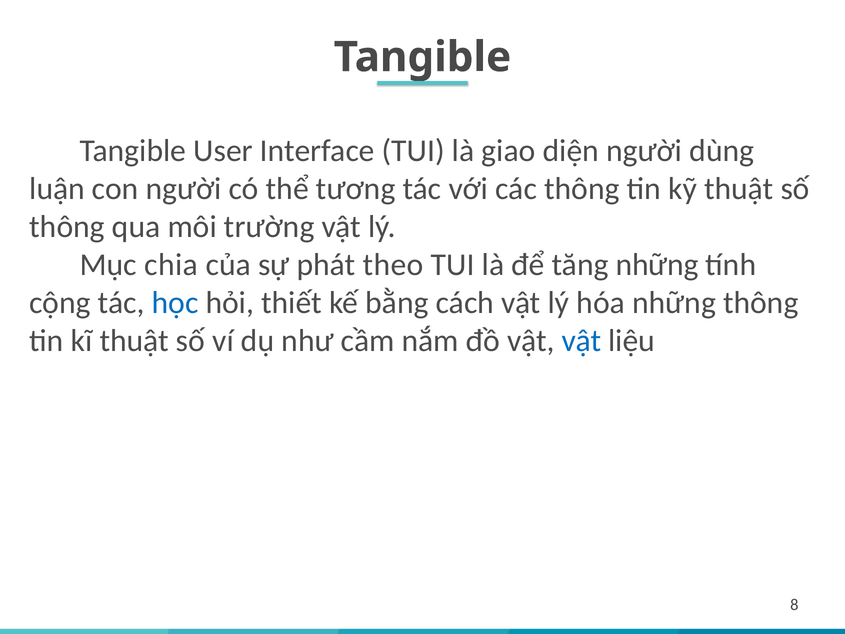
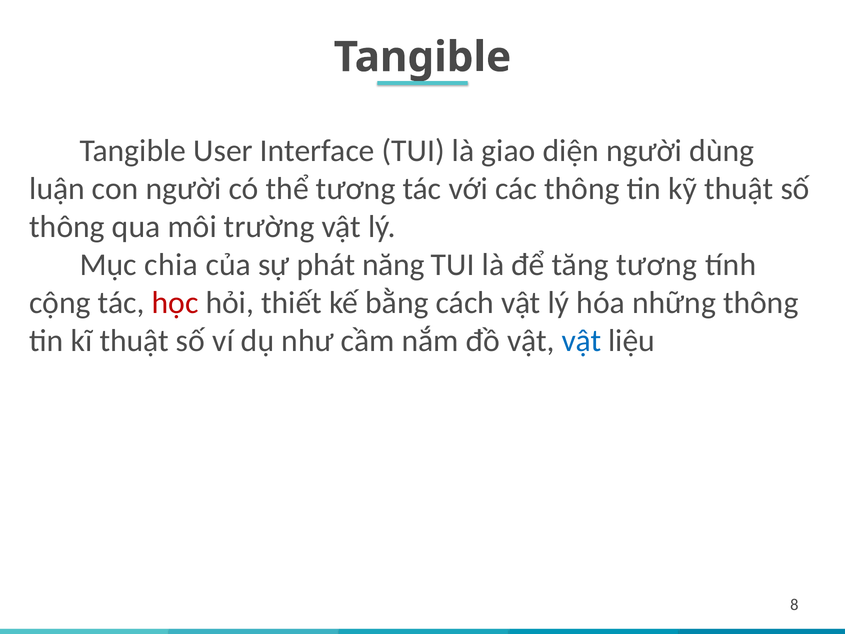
theo: theo -> năng
tăng những: những -> tương
học colour: blue -> red
